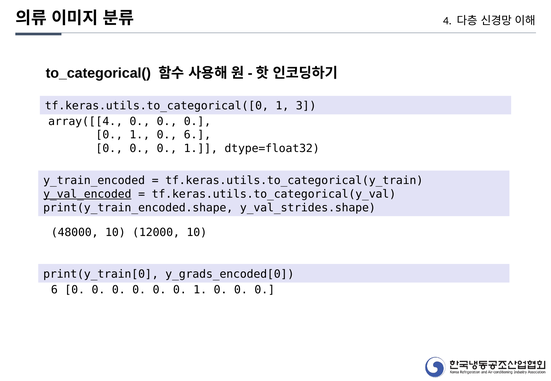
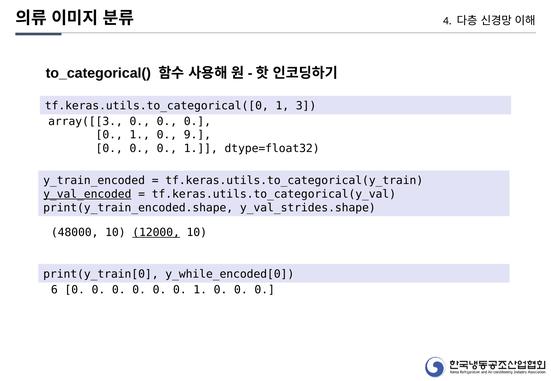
array([[4: array([[4 -> array([[3
0 6: 6 -> 9
12000 underline: none -> present
y_grads_encoded[0: y_grads_encoded[0 -> y_while_encoded[0
